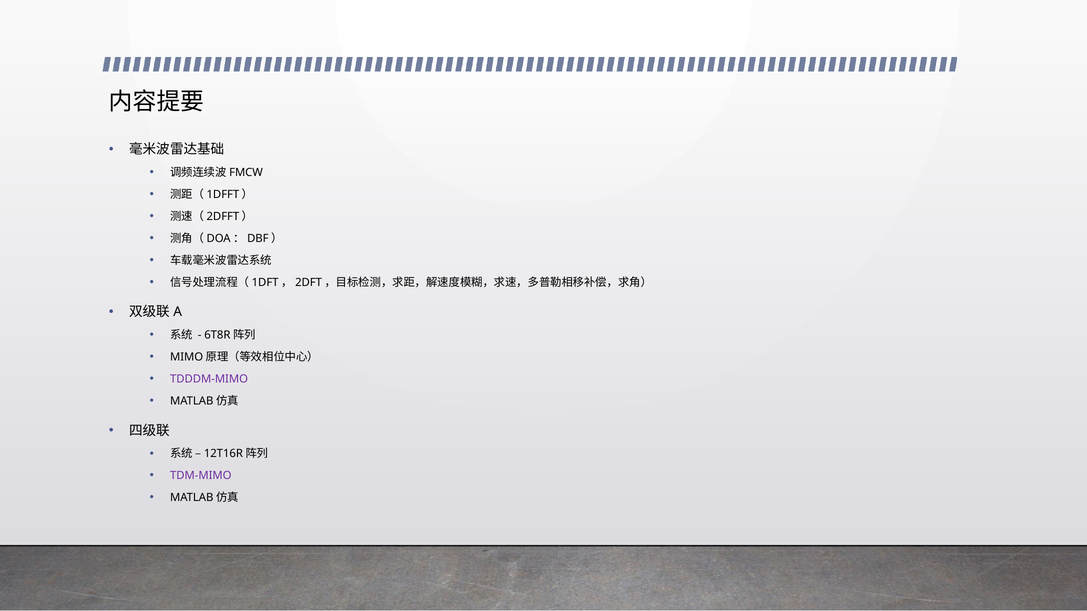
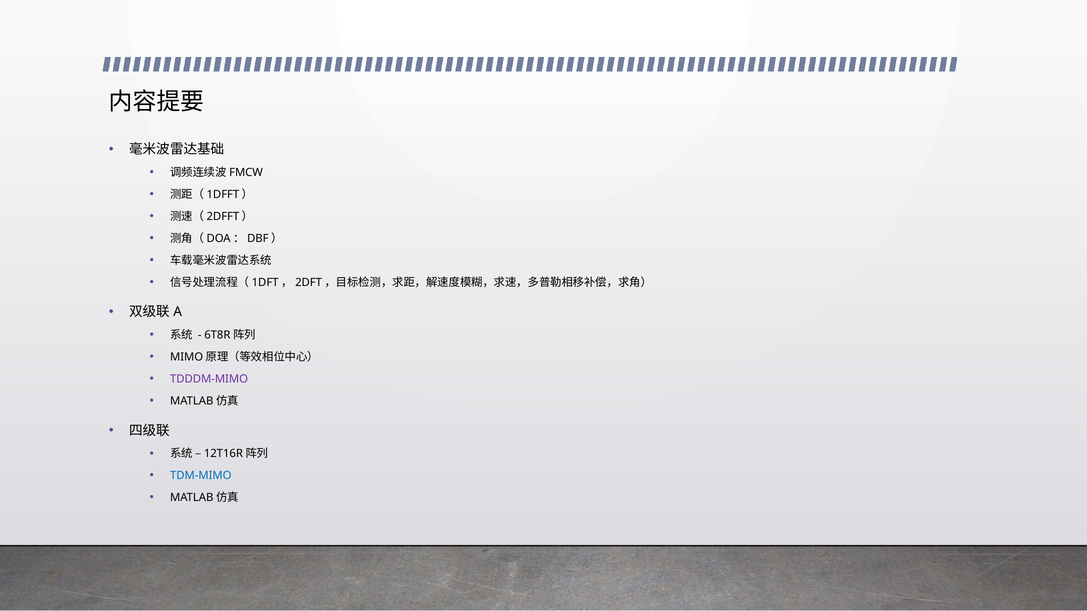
TDM-MIMO colour: purple -> blue
